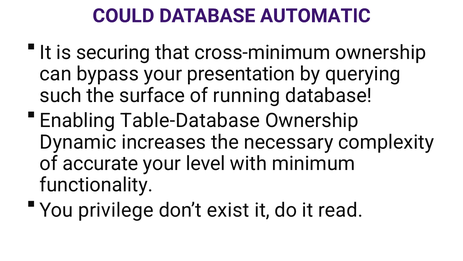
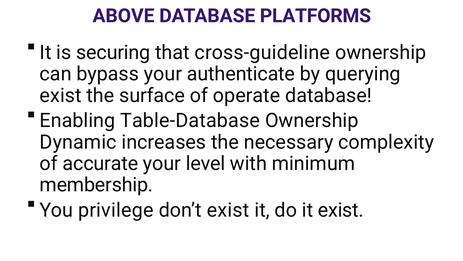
COULD: COULD -> ABOVE
AUTOMATIC: AUTOMATIC -> PLATFORMS
cross-minimum: cross-minimum -> cross-guideline
presentation: presentation -> authenticate
such at (61, 95): such -> exist
running: running -> operate
functionality: functionality -> membership
it read: read -> exist
